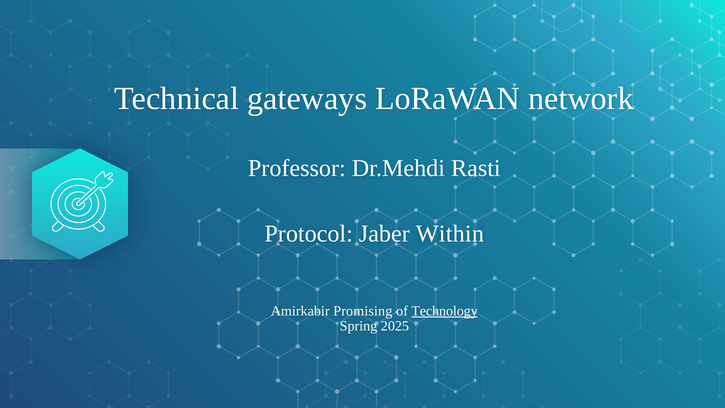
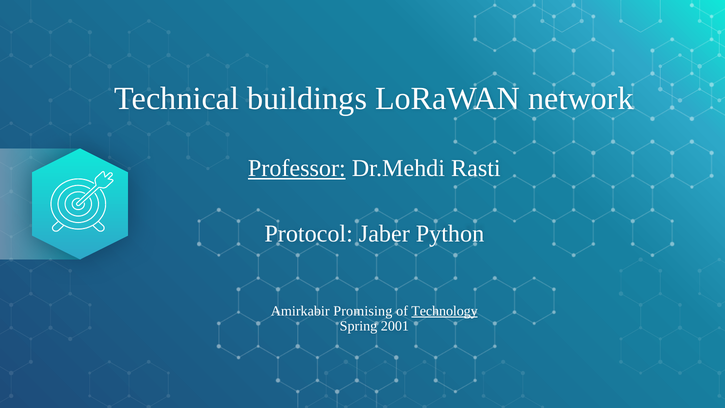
gateways: gateways -> buildings
Professor underline: none -> present
Within: Within -> Python
2025: 2025 -> 2001
